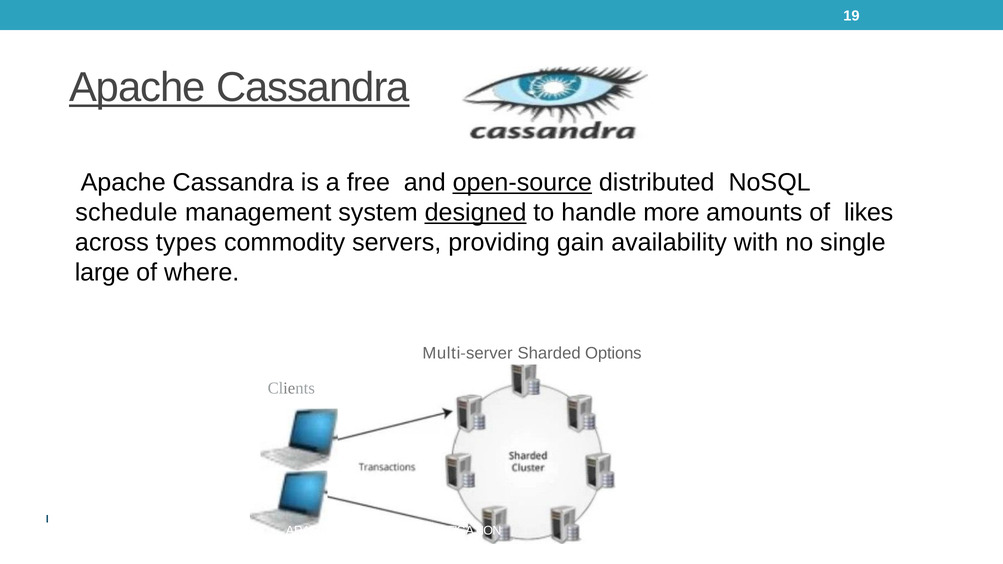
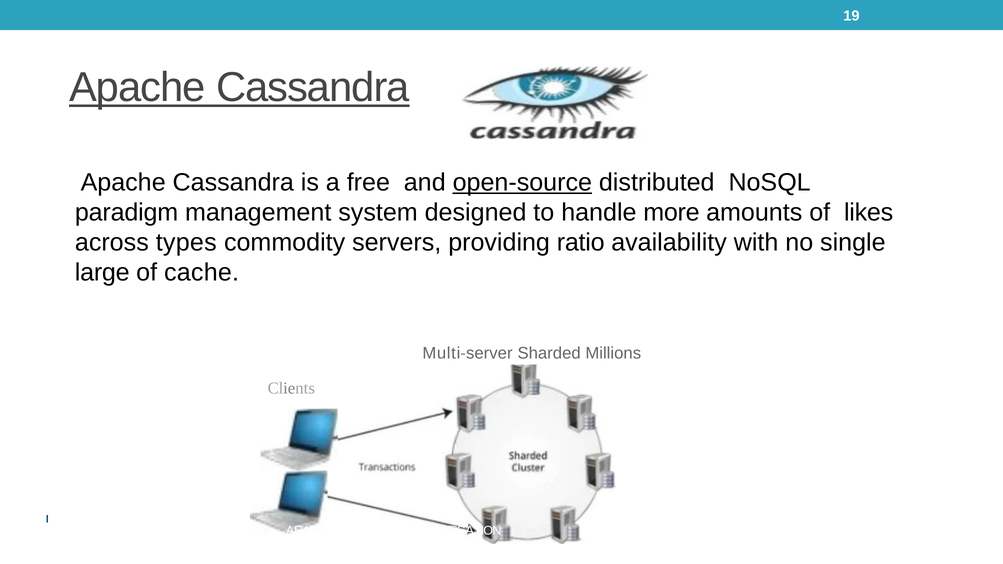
schedule: schedule -> paradigm
designed underline: present -> none
gain: gain -> ratio
where: where -> cache
Options: Options -> Millions
